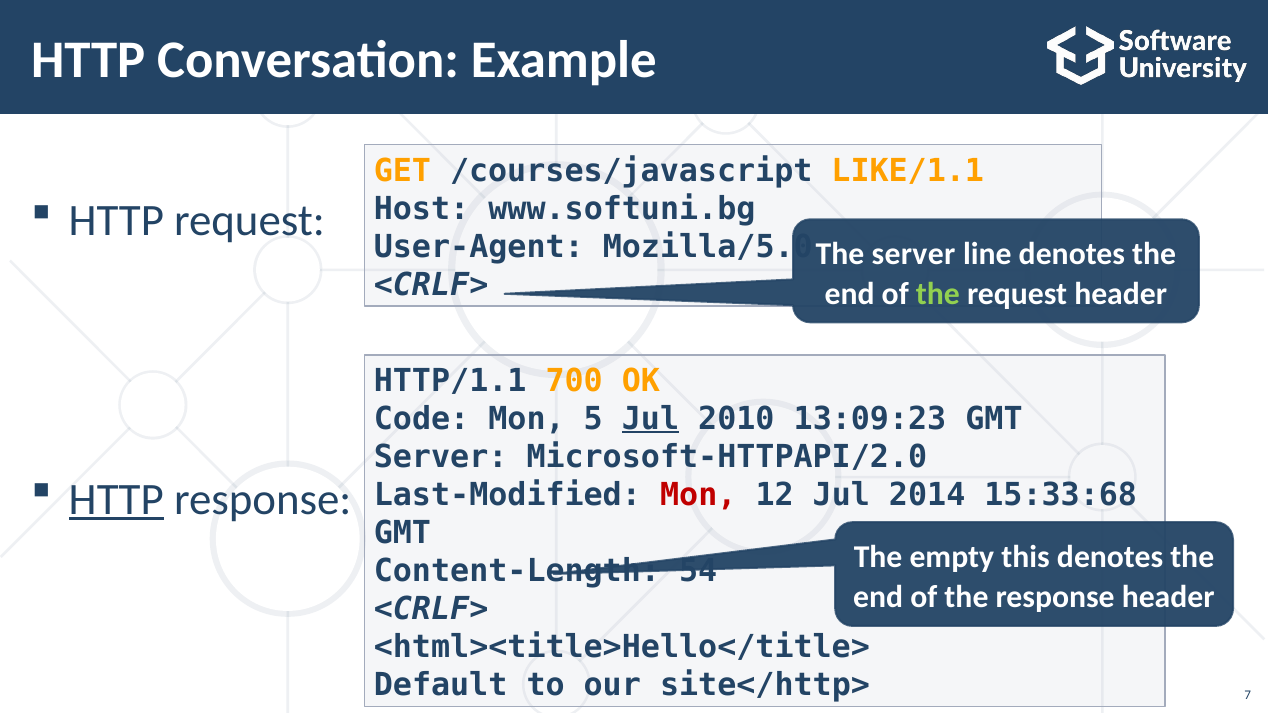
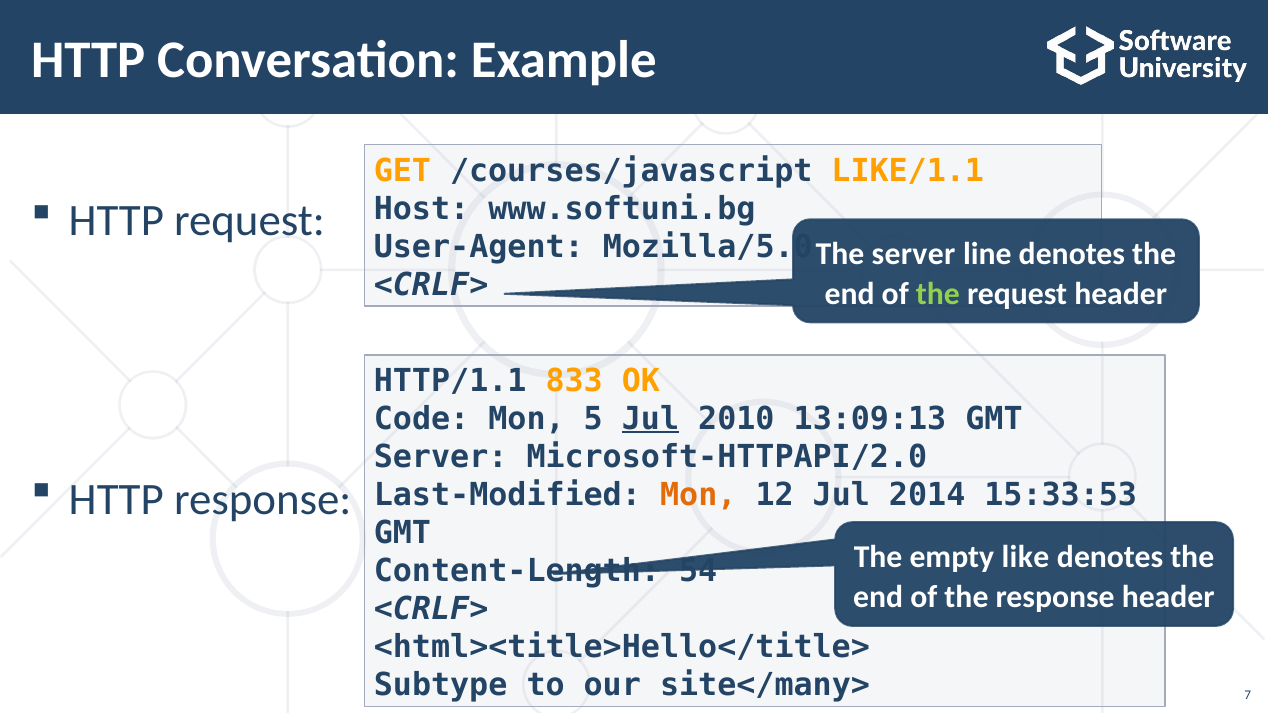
700: 700 -> 833
13:09:23: 13:09:23 -> 13:09:13
HTTP at (116, 500) underline: present -> none
Mon at (698, 495) colour: red -> orange
15:33:68: 15:33:68 -> 15:33:53
this: this -> like
Default: Default -> Subtype
site</http>: site</http> -> site</many>
